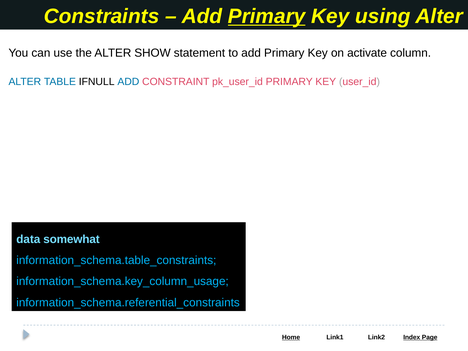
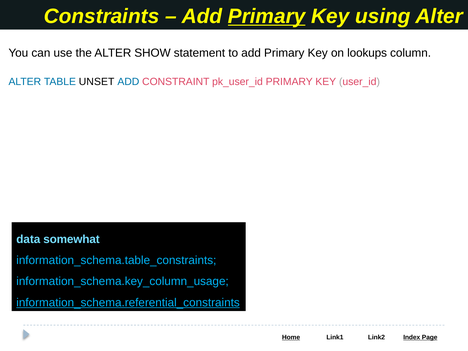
activate: activate -> lookups
IFNULL: IFNULL -> UNSET
information_schema.referential_constraints underline: none -> present
